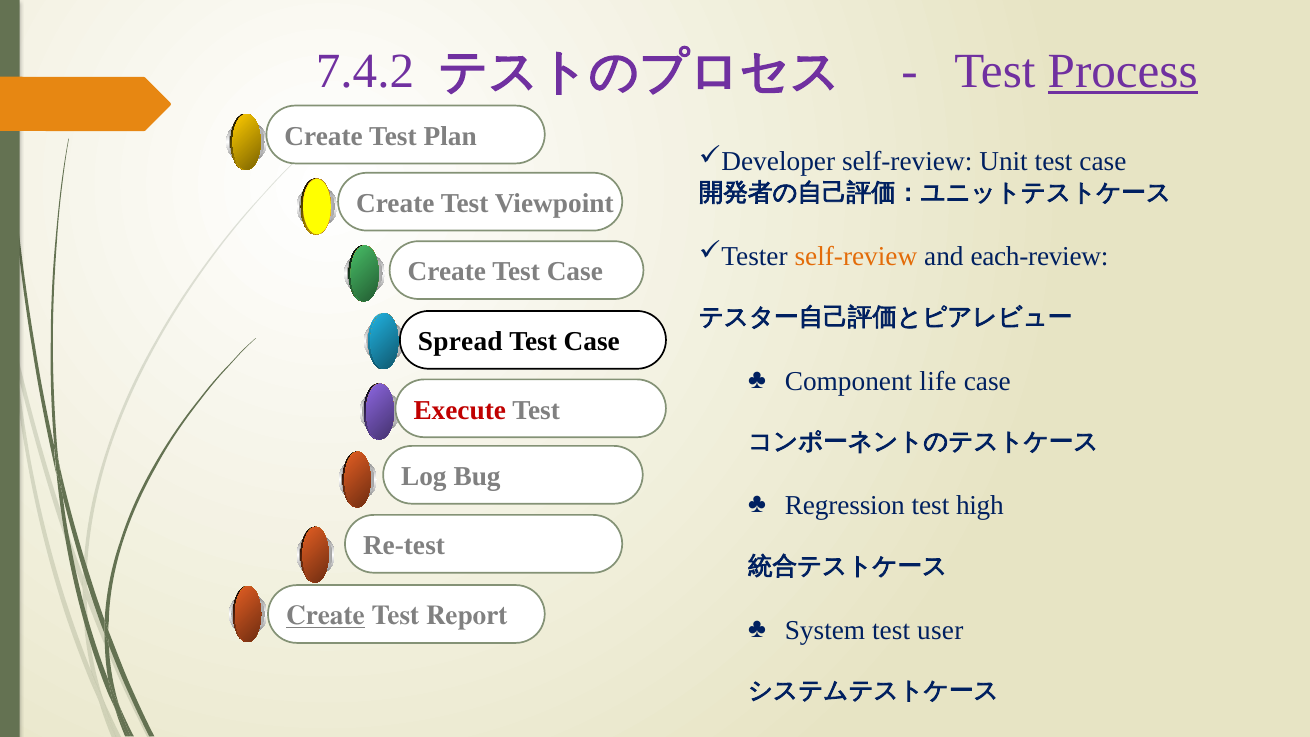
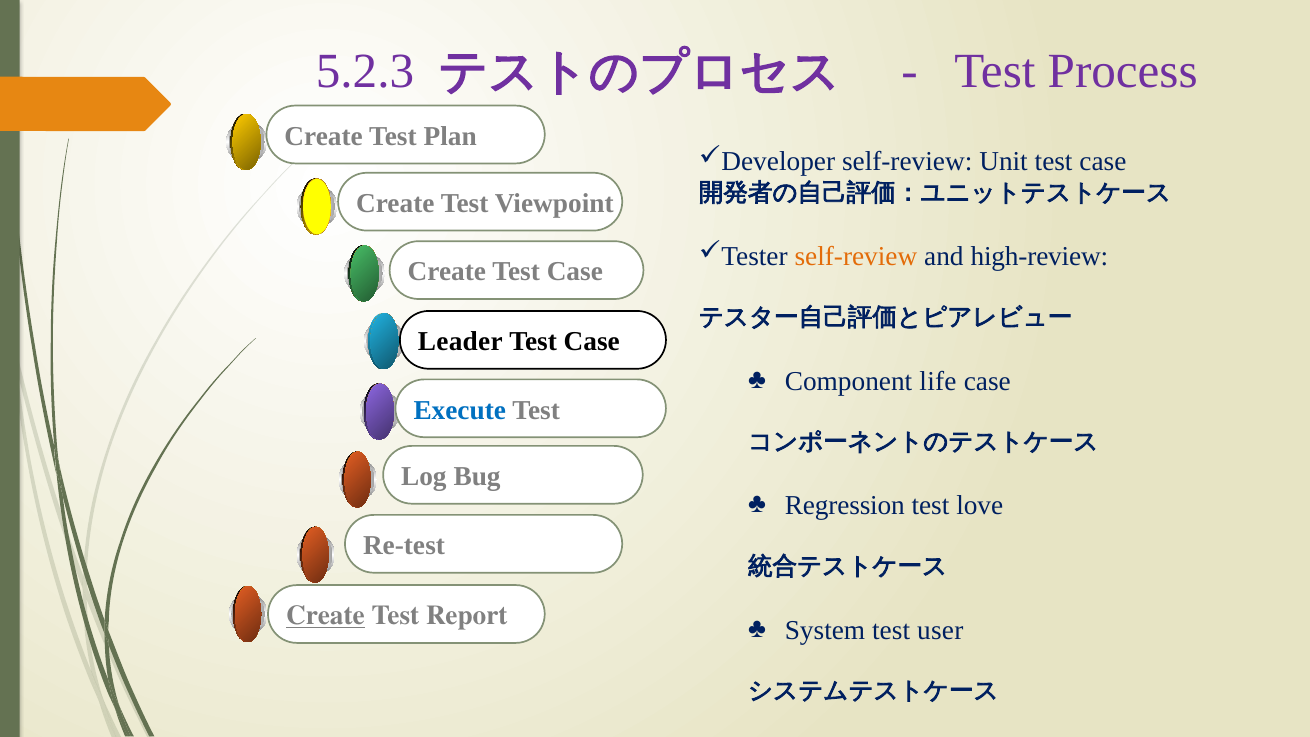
7.4.2: 7.4.2 -> 5.2.3
Process underline: present -> none
each-review: each-review -> high-review
Spread: Spread -> Leader
Execute colour: red -> blue
high: high -> love
